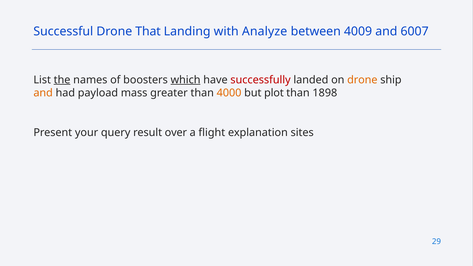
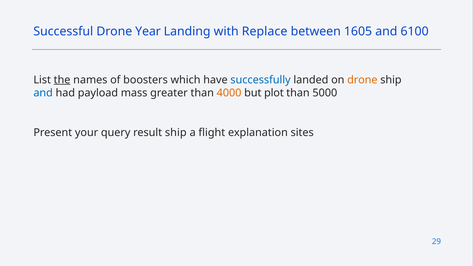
That: That -> Year
Analyze: Analyze -> Replace
4009: 4009 -> 1605
6007: 6007 -> 6100
which underline: present -> none
successfully colour: red -> blue
and at (43, 93) colour: orange -> blue
1898: 1898 -> 5000
result over: over -> ship
